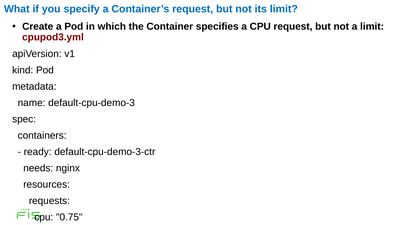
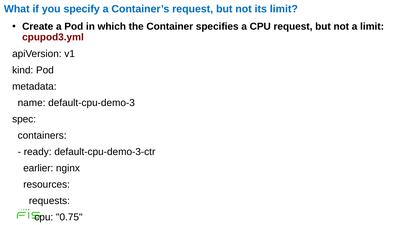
needs: needs -> earlier
